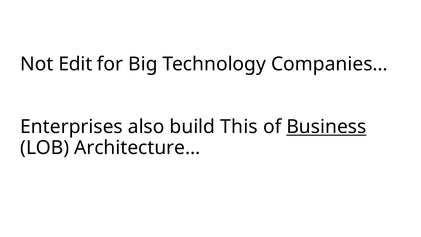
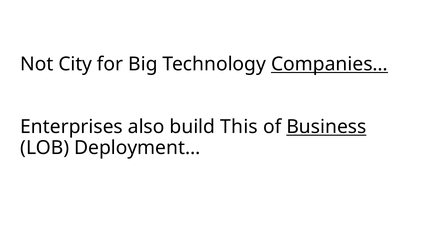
Edit: Edit -> City
Companies… underline: none -> present
Architecture…: Architecture… -> Deployment…
